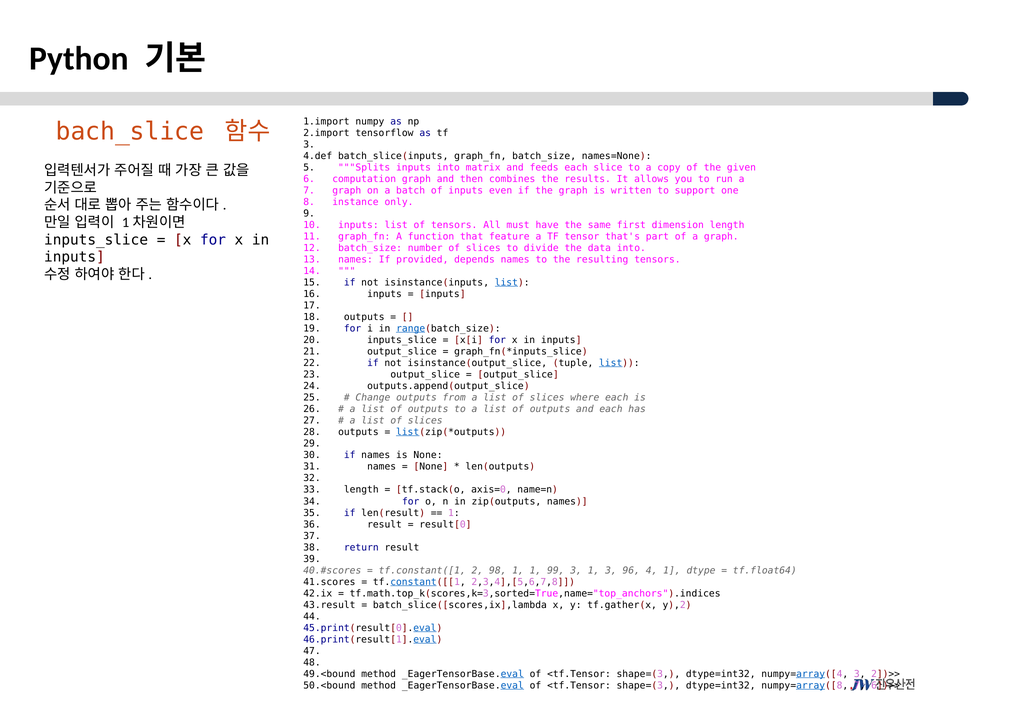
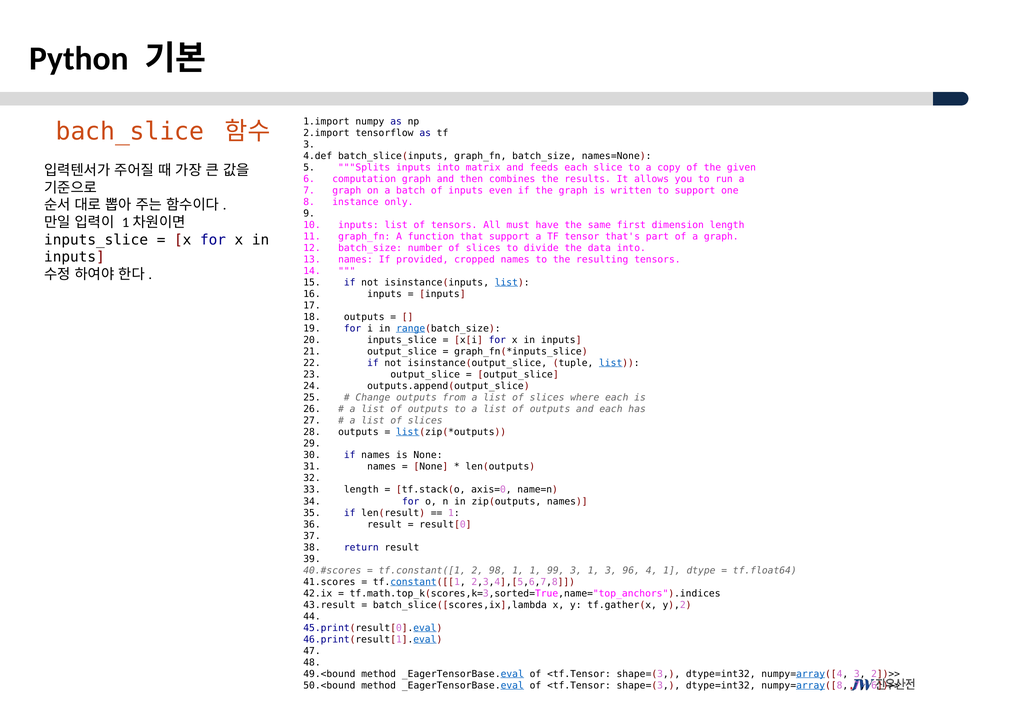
that feature: feature -> support
depends: depends -> cropped
